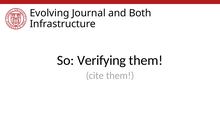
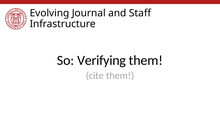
Both: Both -> Staff
